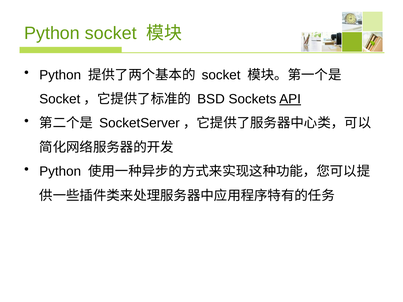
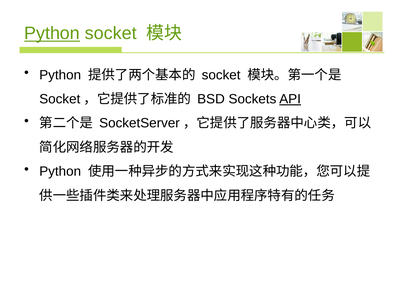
Python at (52, 33) underline: none -> present
